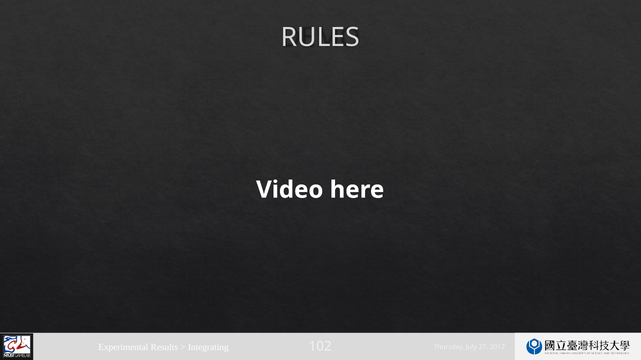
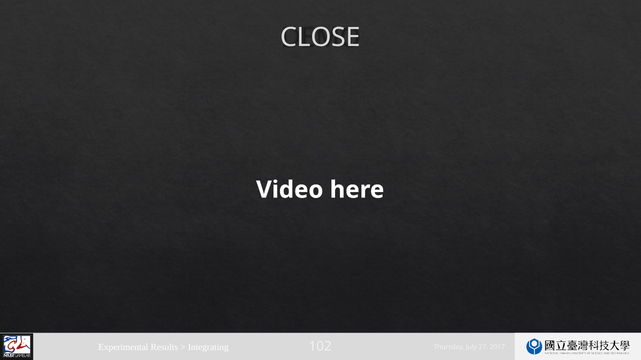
RULES: RULES -> CLOSE
